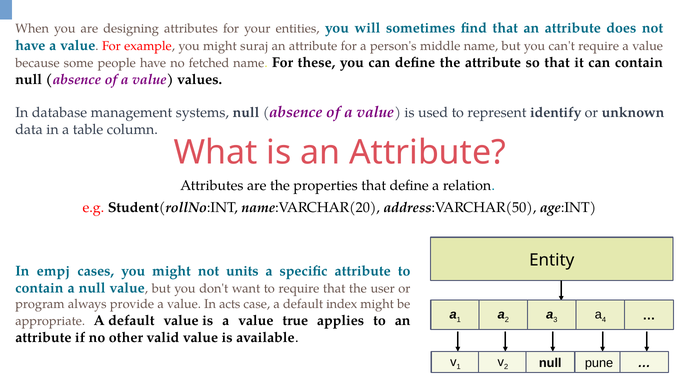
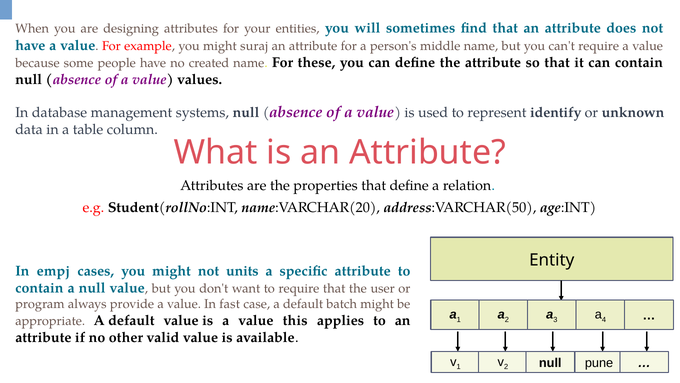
fetched: fetched -> created
acts: acts -> fast
index: index -> batch
true: true -> this
